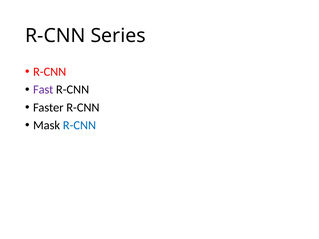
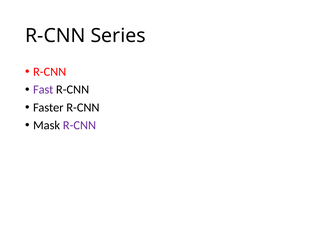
R-CNN at (79, 125) colour: blue -> purple
